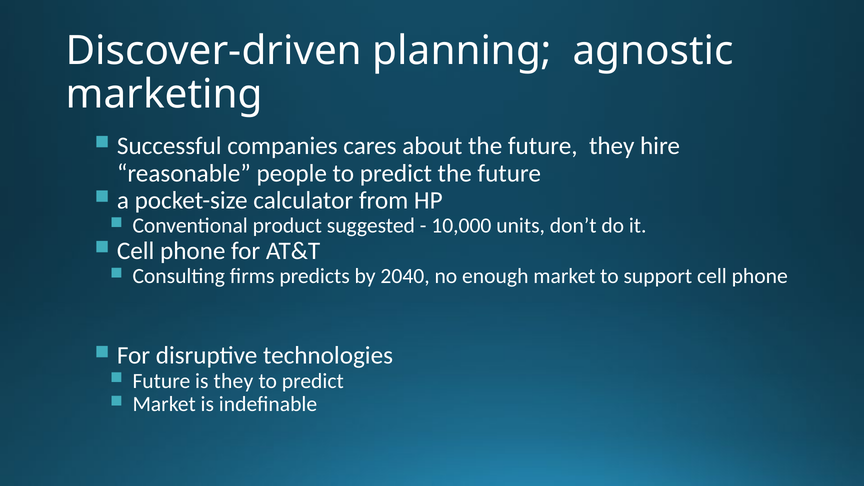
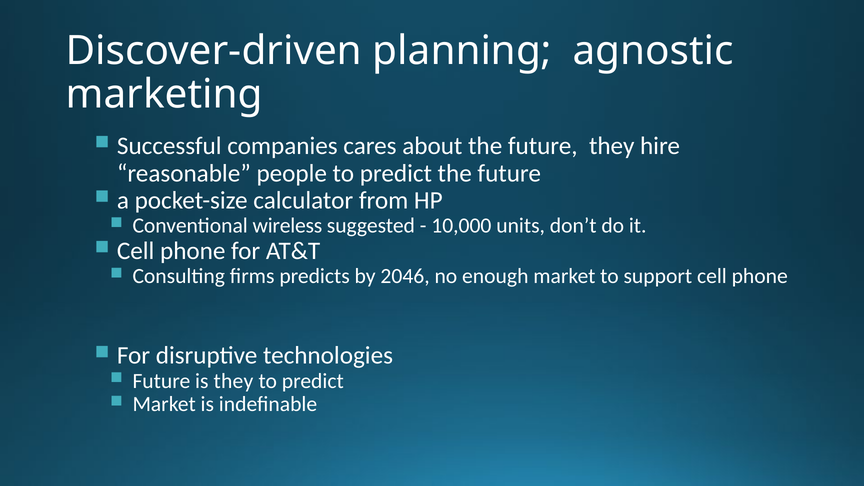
product: product -> wireless
2040: 2040 -> 2046
